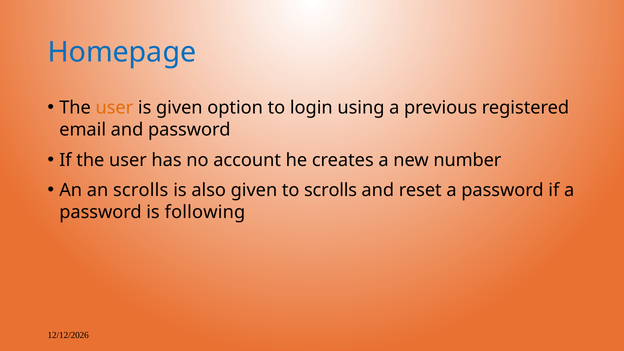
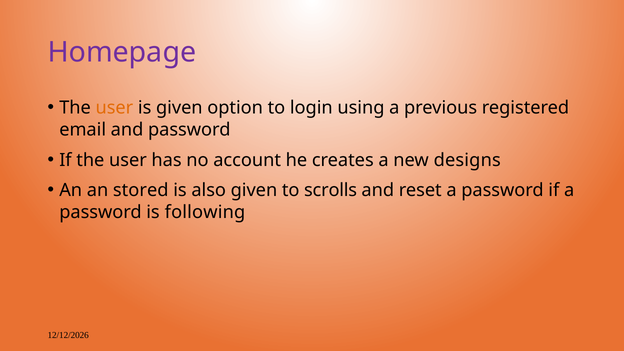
Homepage colour: blue -> purple
number: number -> designs
an scrolls: scrolls -> stored
